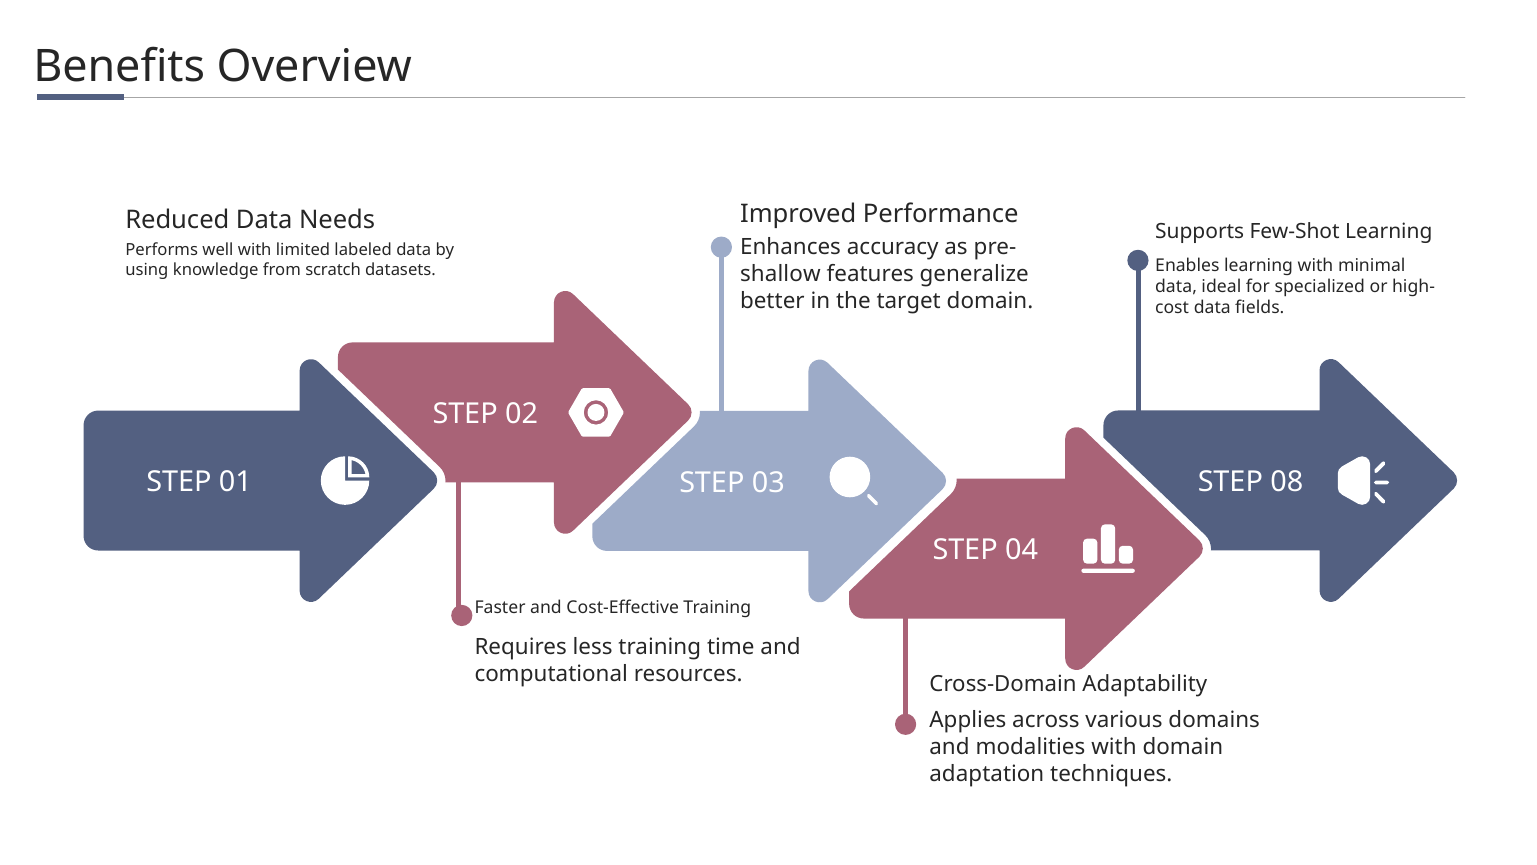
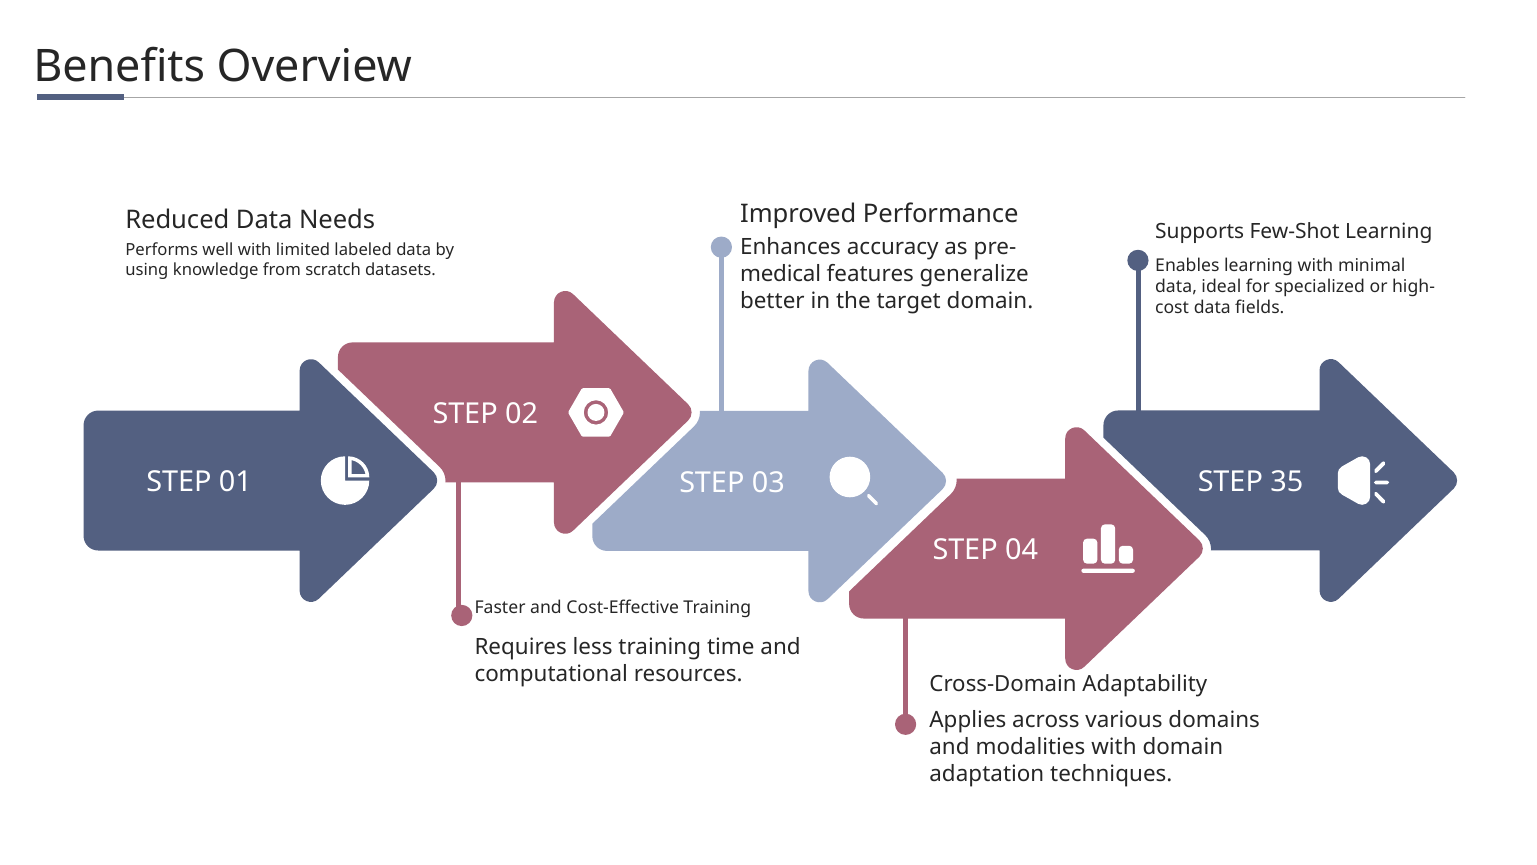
shallow: shallow -> medical
08: 08 -> 35
